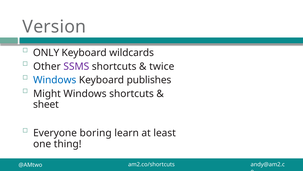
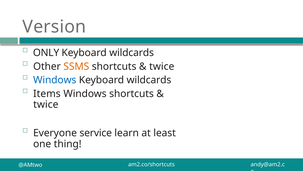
SSMS colour: purple -> orange
publishes at (149, 80): publishes -> wildcards
Might: Might -> Items
sheet at (46, 104): sheet -> twice
boring: boring -> service
